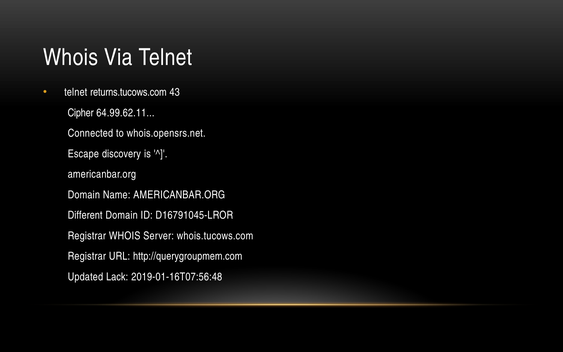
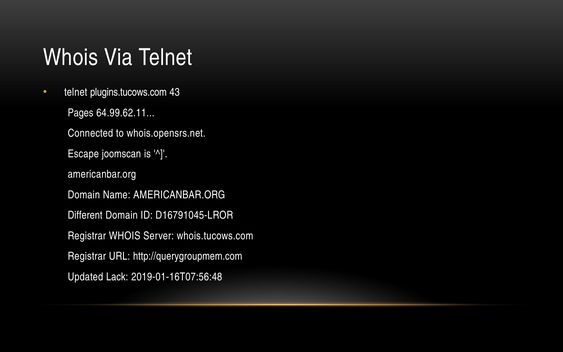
returns.tucows.com: returns.tucows.com -> plugins.tucows.com
Cipher: Cipher -> Pages
discovery: discovery -> joomscan
